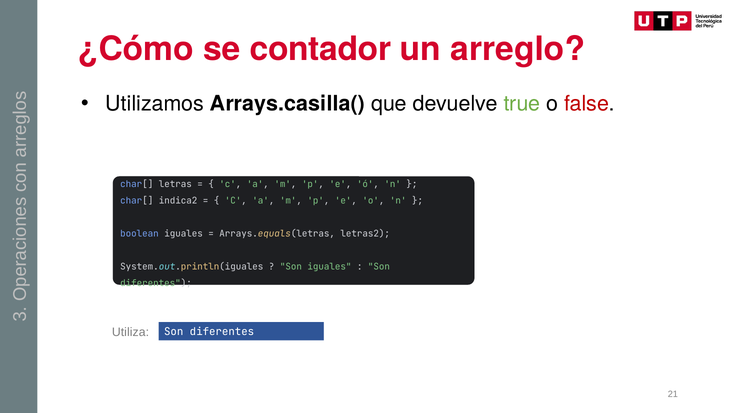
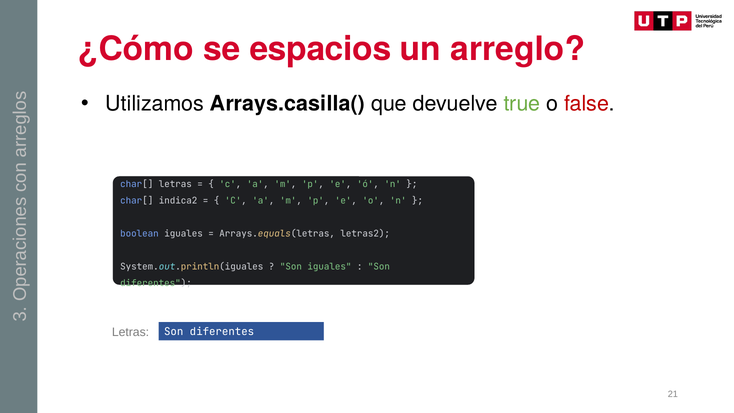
contador: contador -> espacios
Utiliza at (130, 332): Utiliza -> Letras
